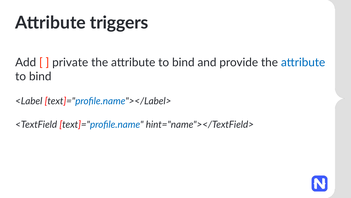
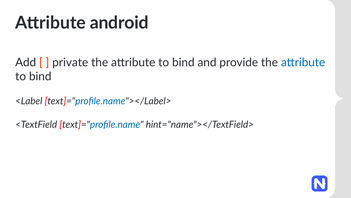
triggers: triggers -> android
